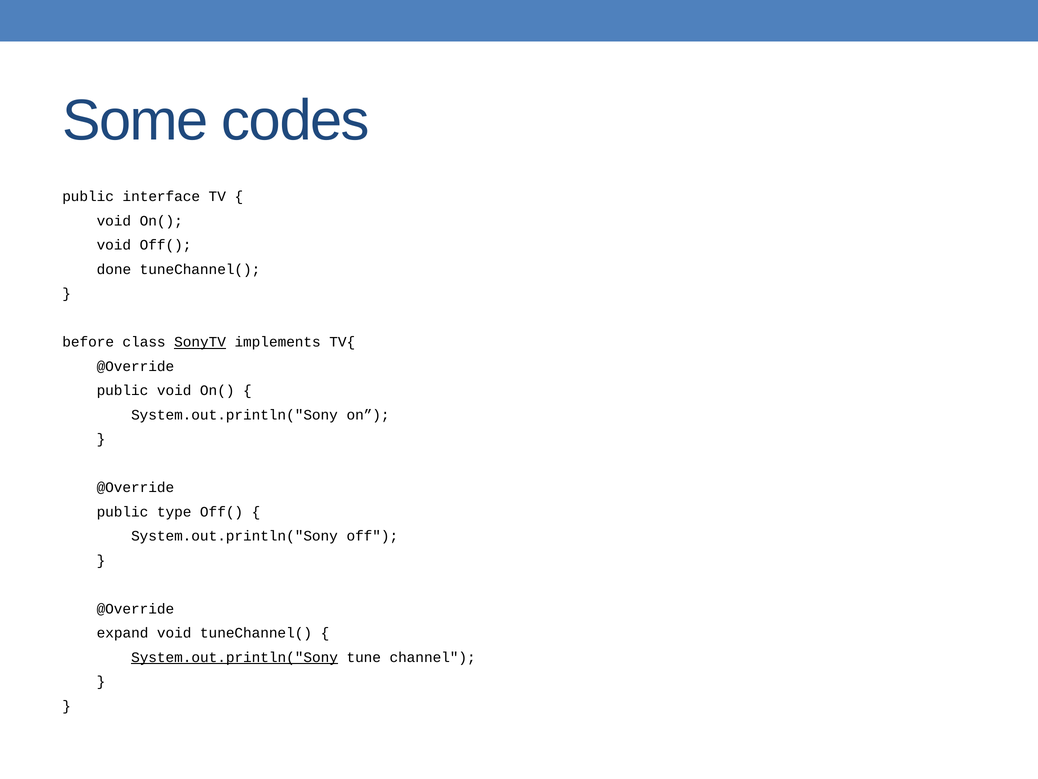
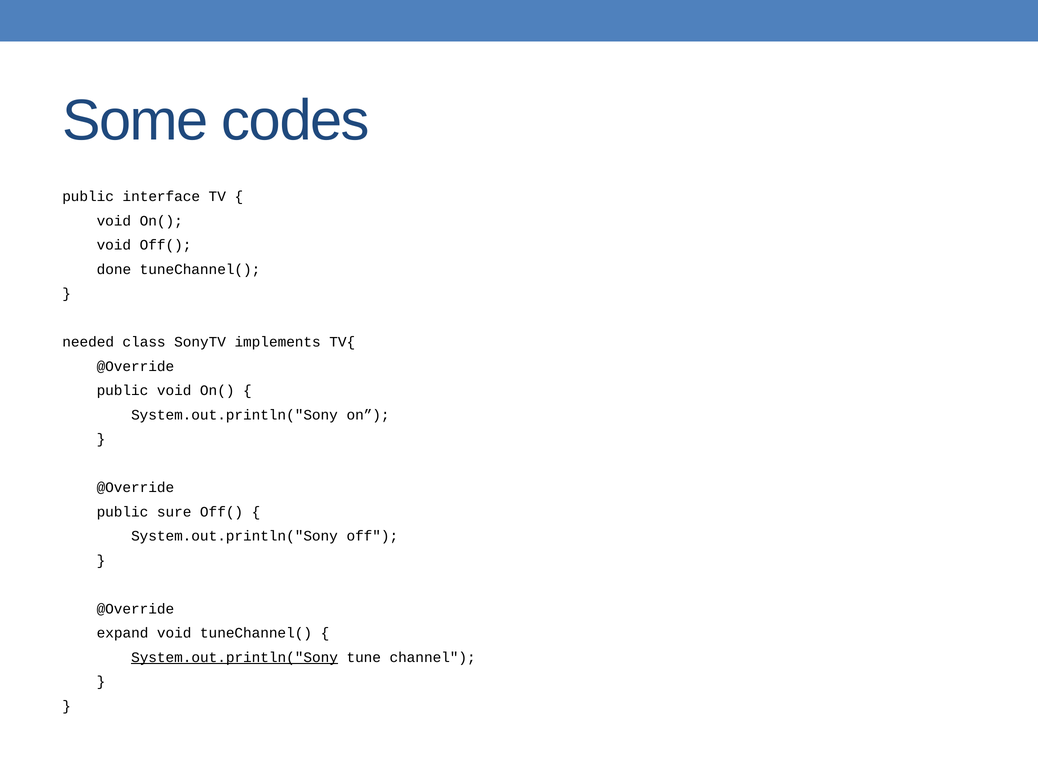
before: before -> needed
SonyTV underline: present -> none
type: type -> sure
